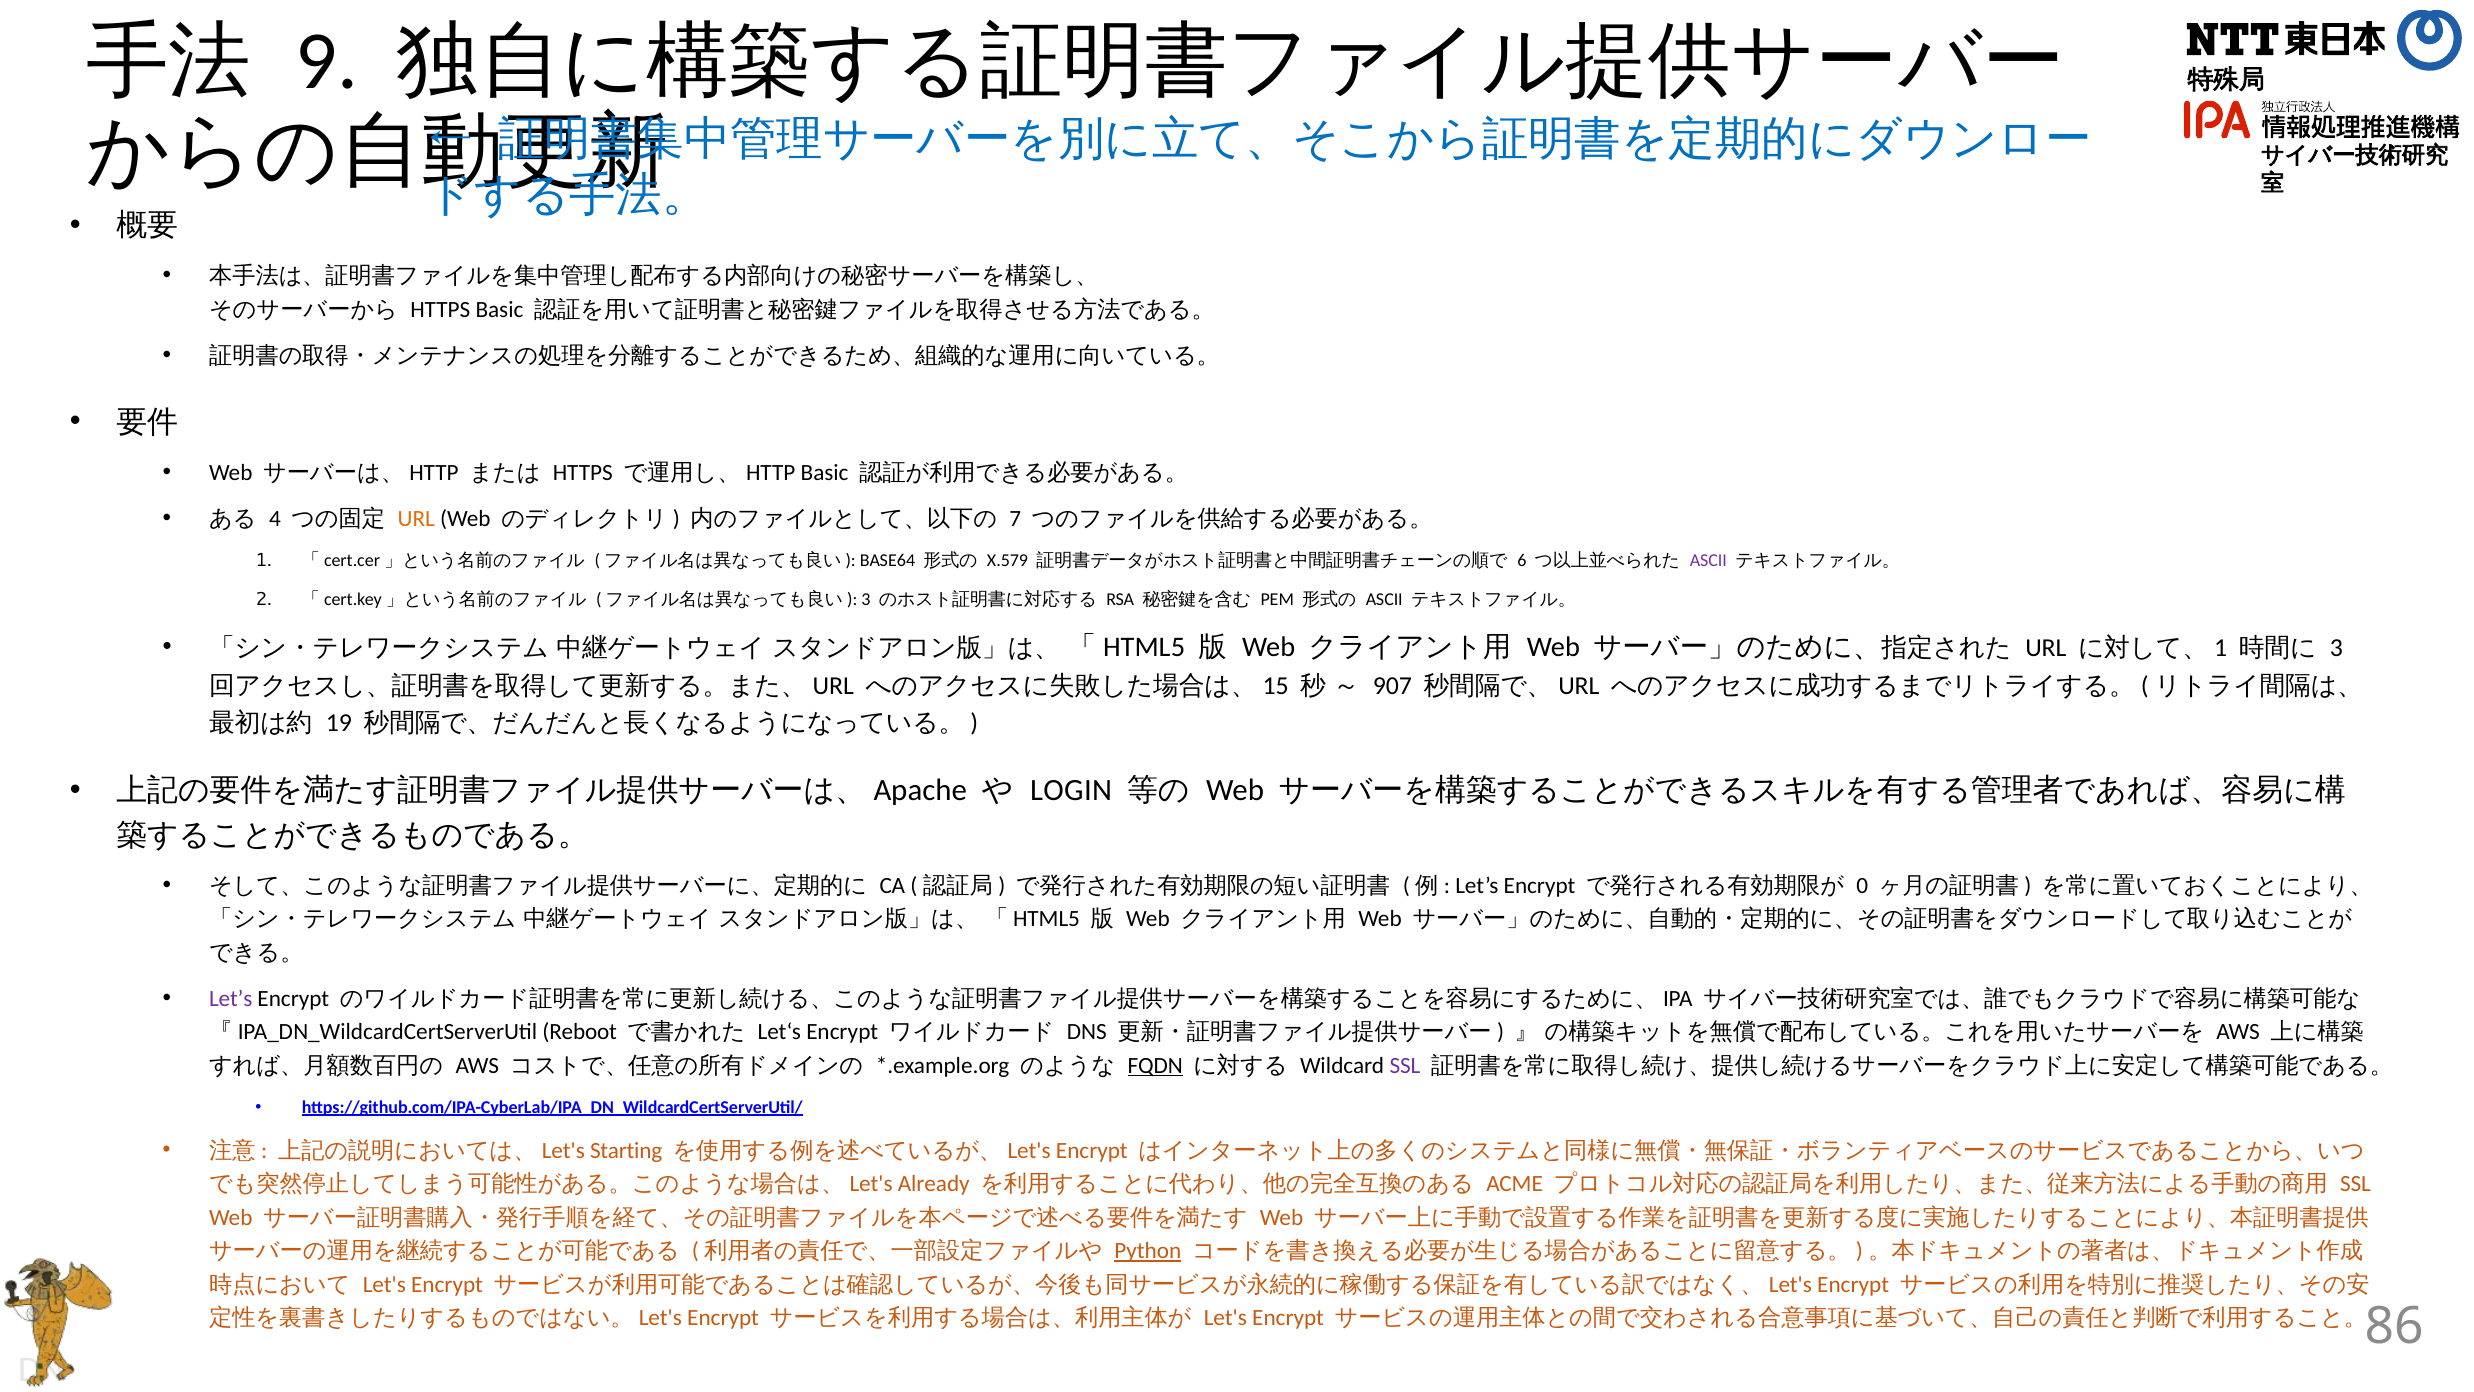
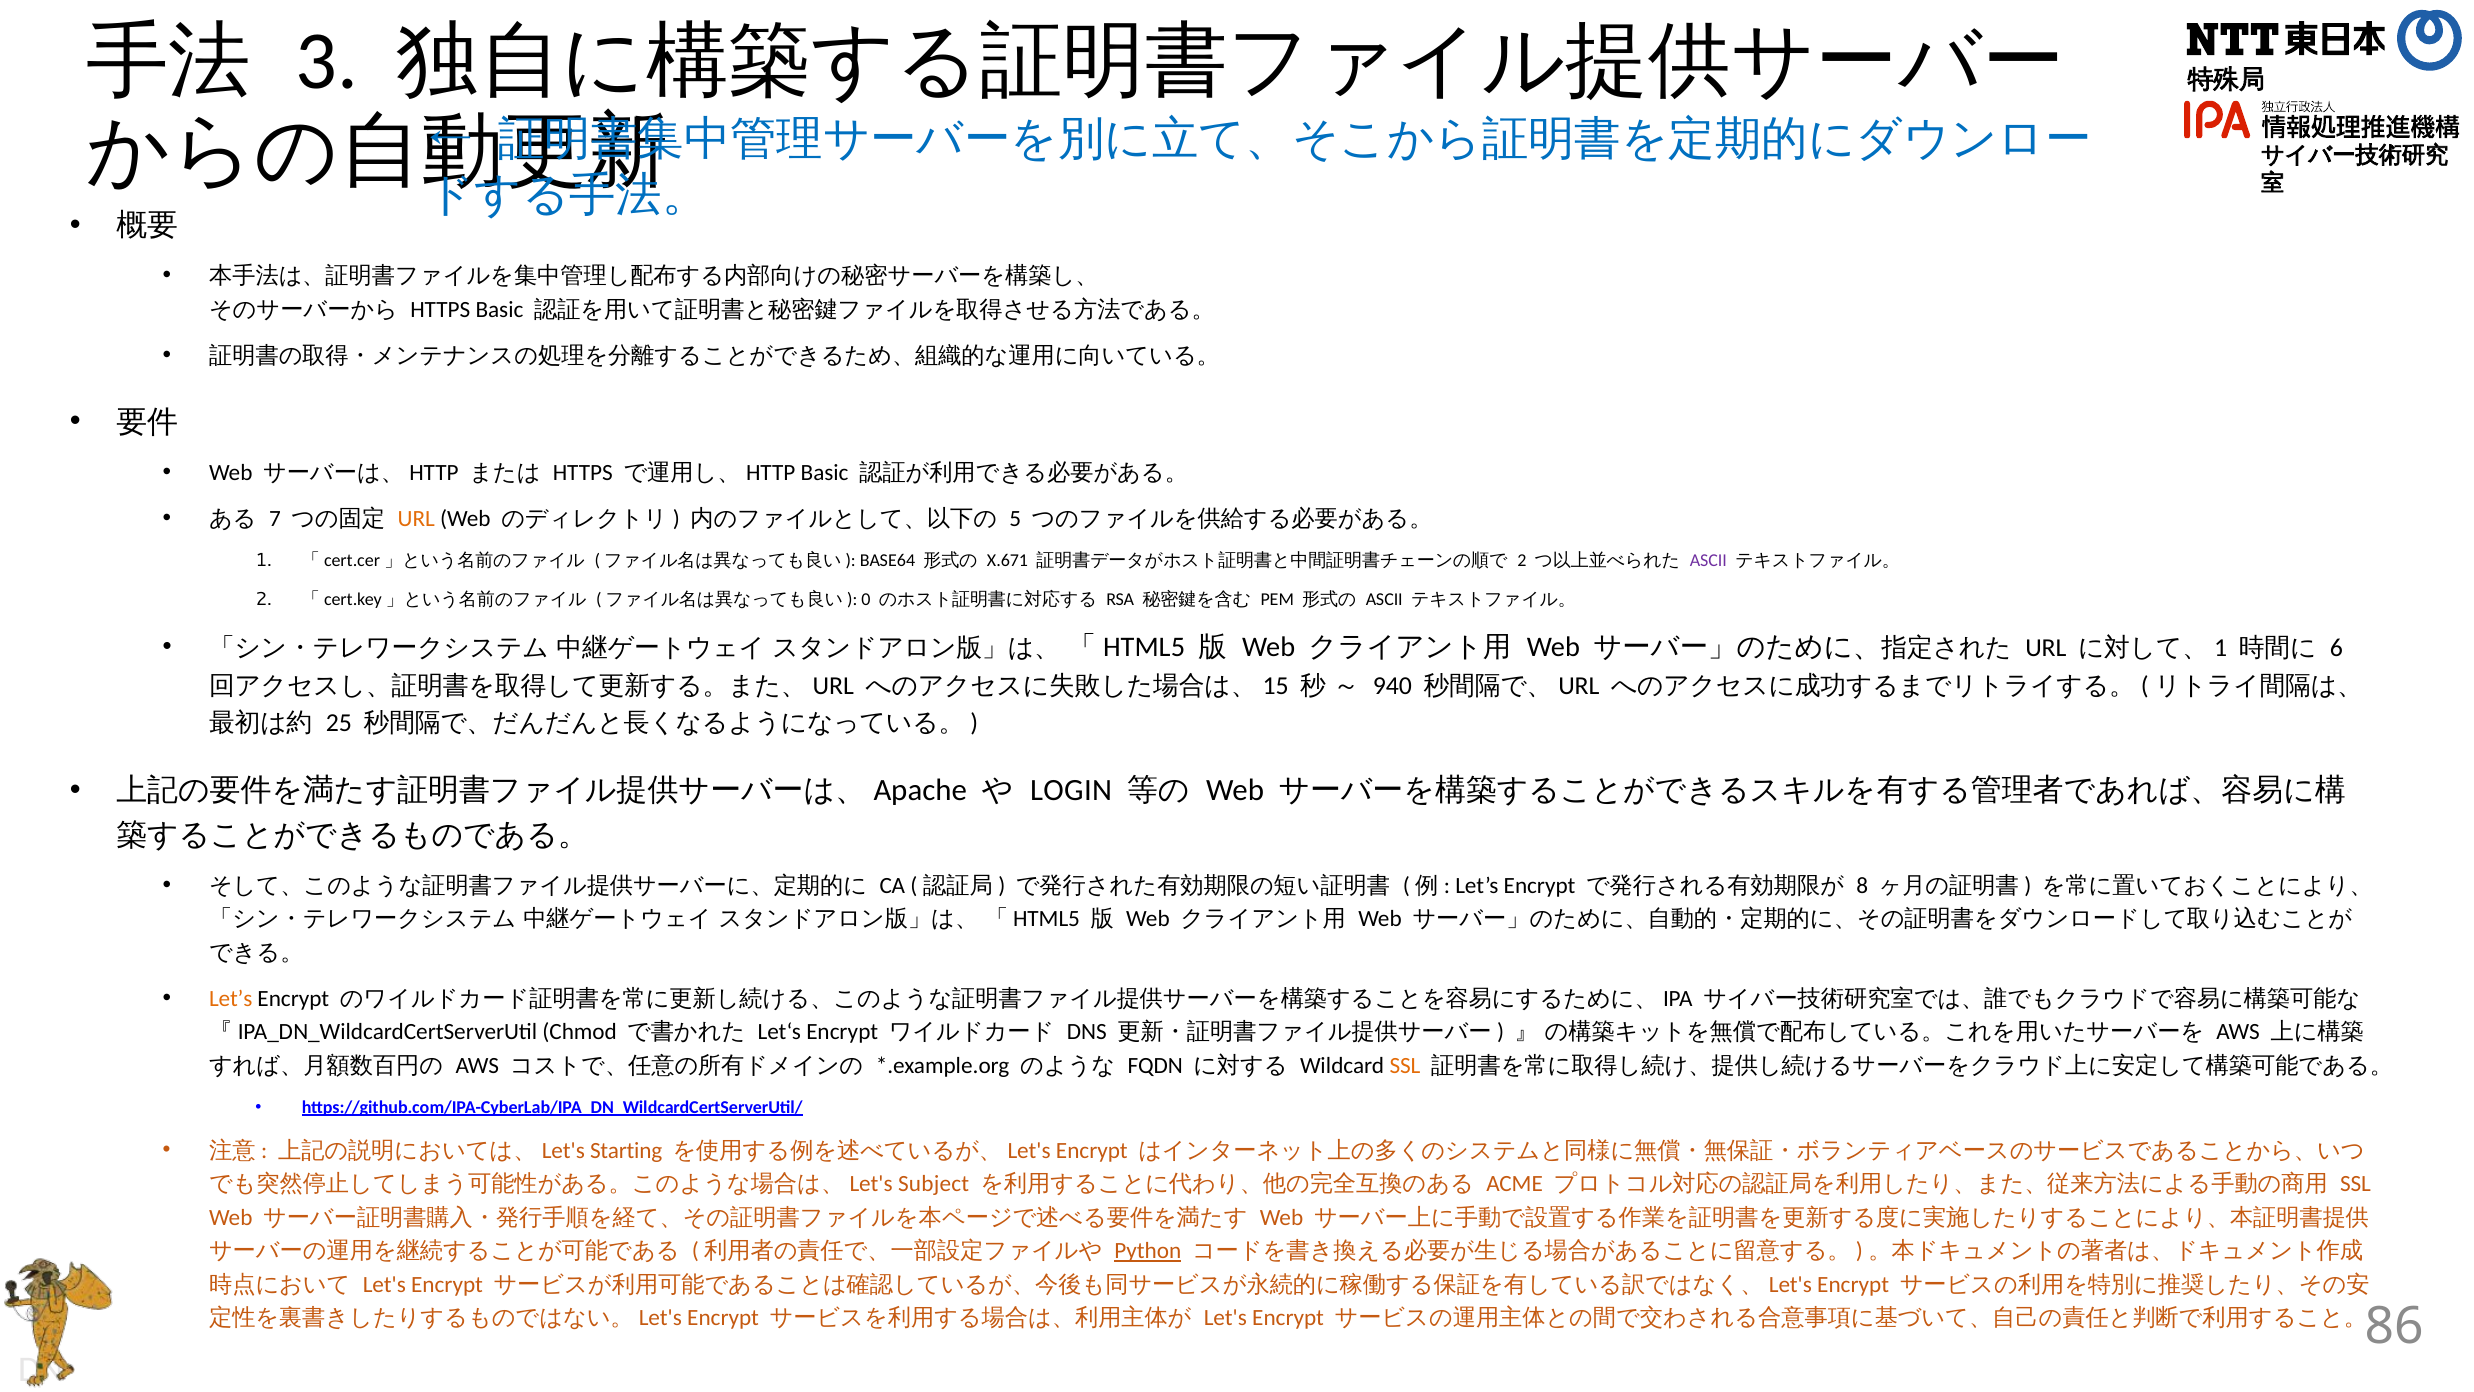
9: 9 -> 3
4: 4 -> 7
7: 7 -> 5
X.579: X.579 -> X.671
6 at (1522, 560): 6 -> 2
3 at (866, 599): 3 -> 0
3 at (2336, 648): 3 -> 6
907: 907 -> 940
19: 19 -> 25
0: 0 -> 8
Let’s at (231, 998) colour: purple -> orange
Reboot: Reboot -> Chmod
FQDN underline: present -> none
SSL at (1405, 1065) colour: purple -> orange
Already: Already -> Subject
